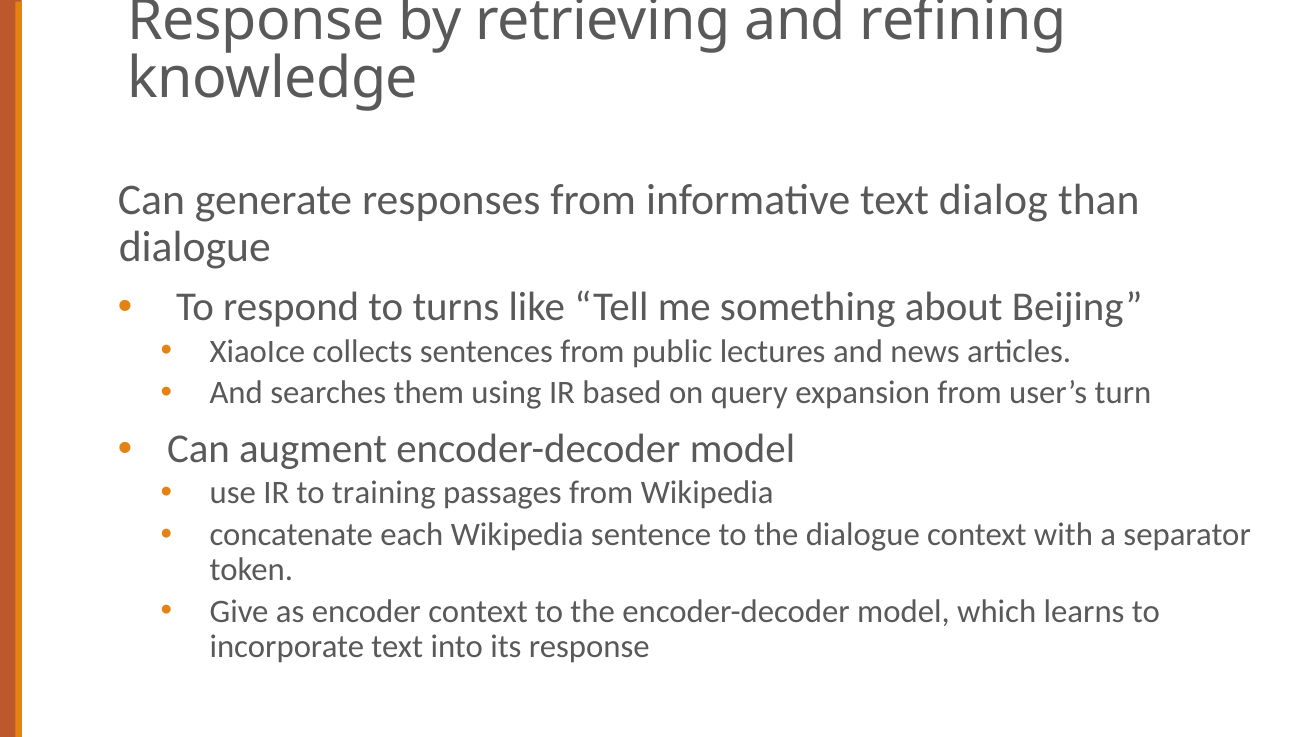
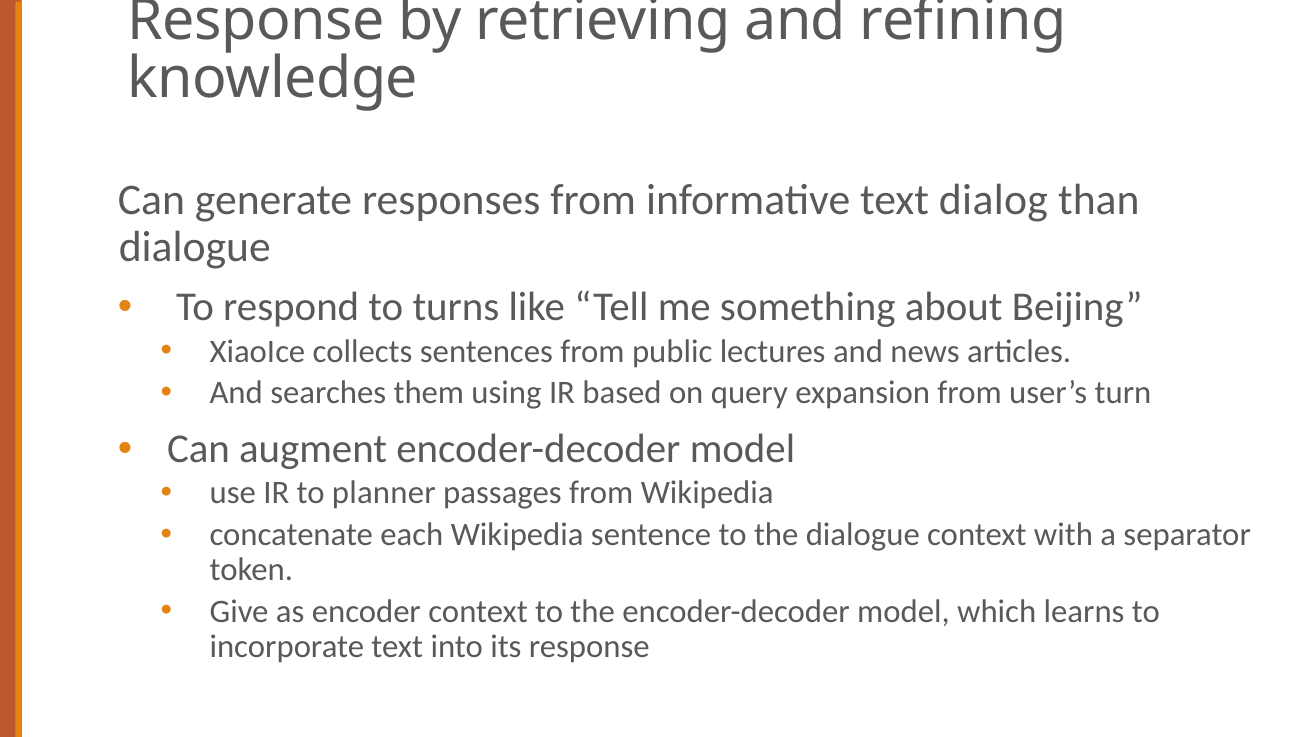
training: training -> planner
